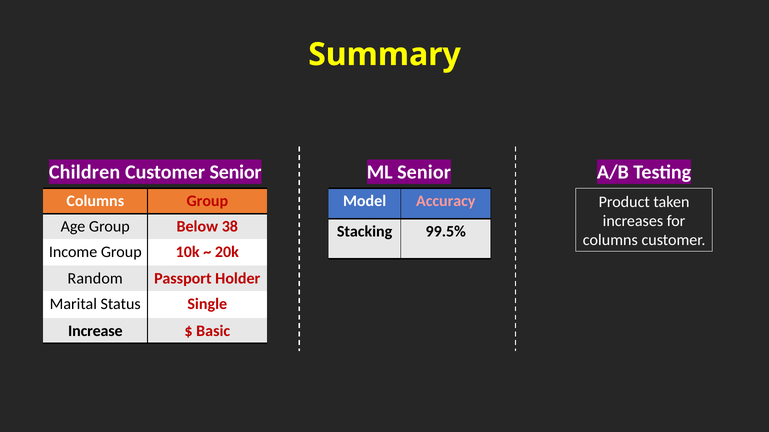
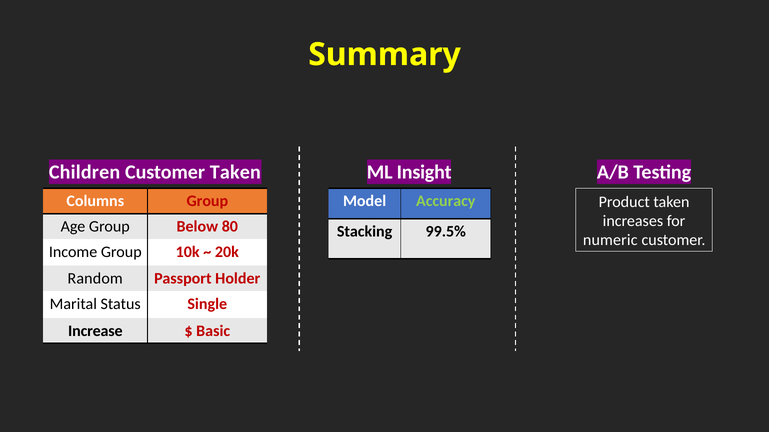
Customer Senior: Senior -> Taken
ML Senior: Senior -> Insight
Accuracy colour: pink -> light green
38: 38 -> 80
columns at (610, 241): columns -> numeric
